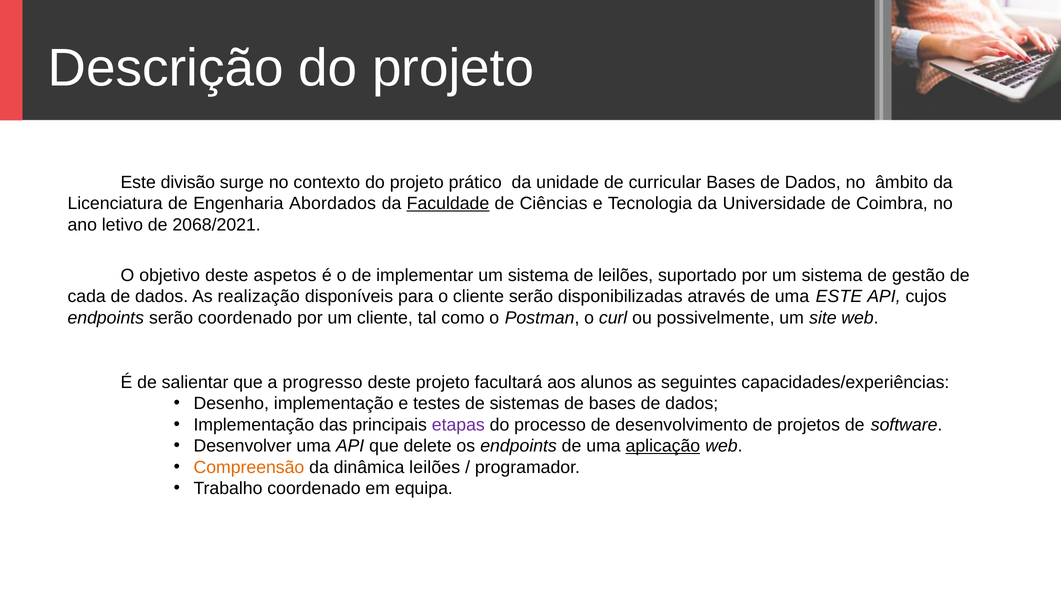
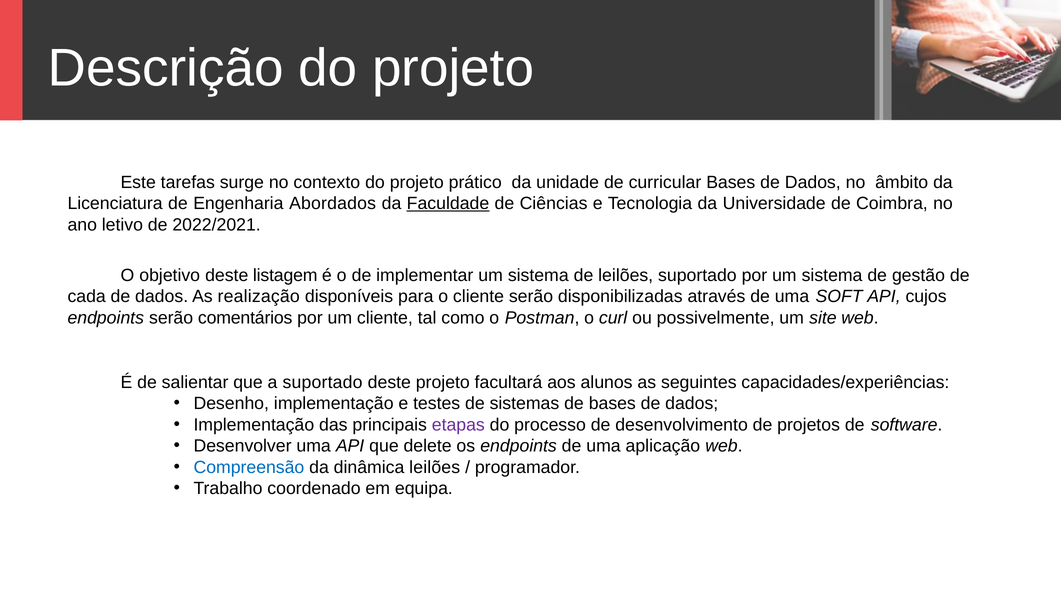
divisão: divisão -> tarefas
2068/2021: 2068/2021 -> 2022/2021
aspetos: aspetos -> listagem
uma ESTE: ESTE -> SOFT
serão coordenado: coordenado -> comentários
a progresso: progresso -> suportado
aplicação underline: present -> none
Compreensão colour: orange -> blue
